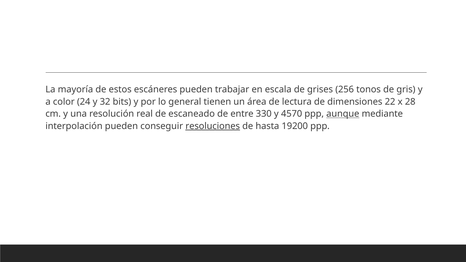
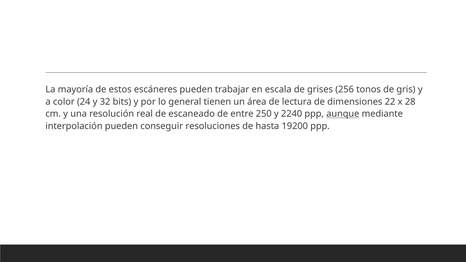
330: 330 -> 250
4570: 4570 -> 2240
resoluciones underline: present -> none
